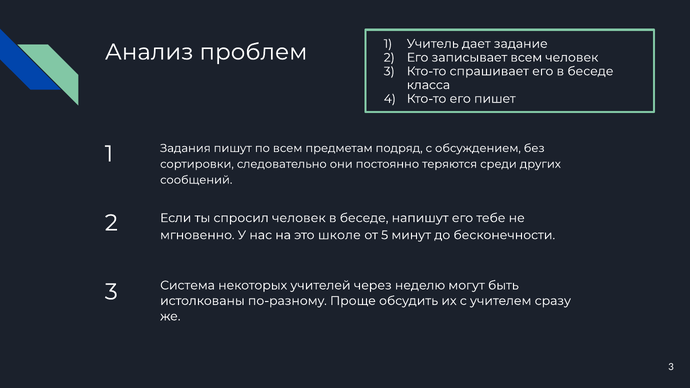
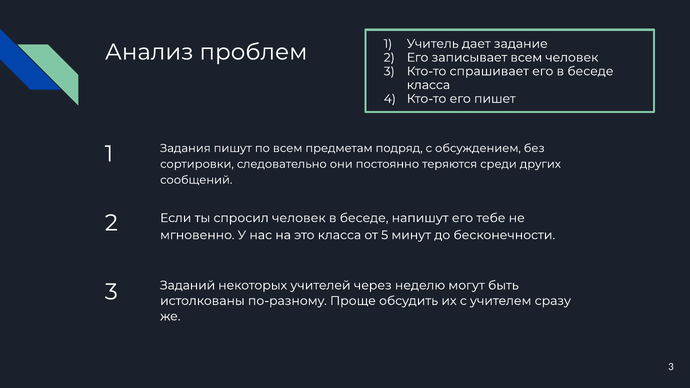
это школе: школе -> класса
Система: Система -> Заданий
